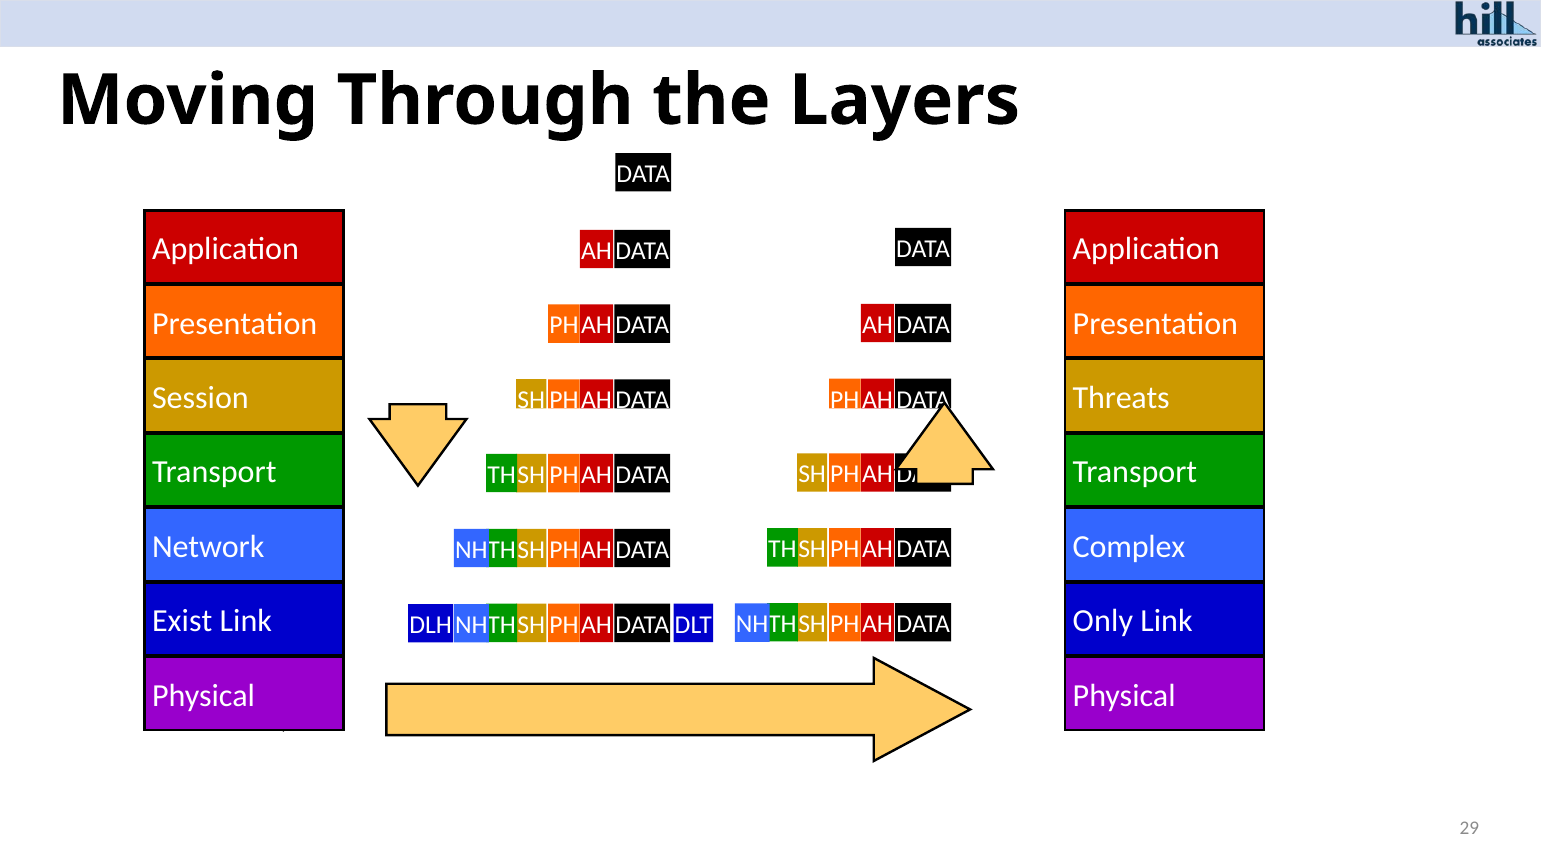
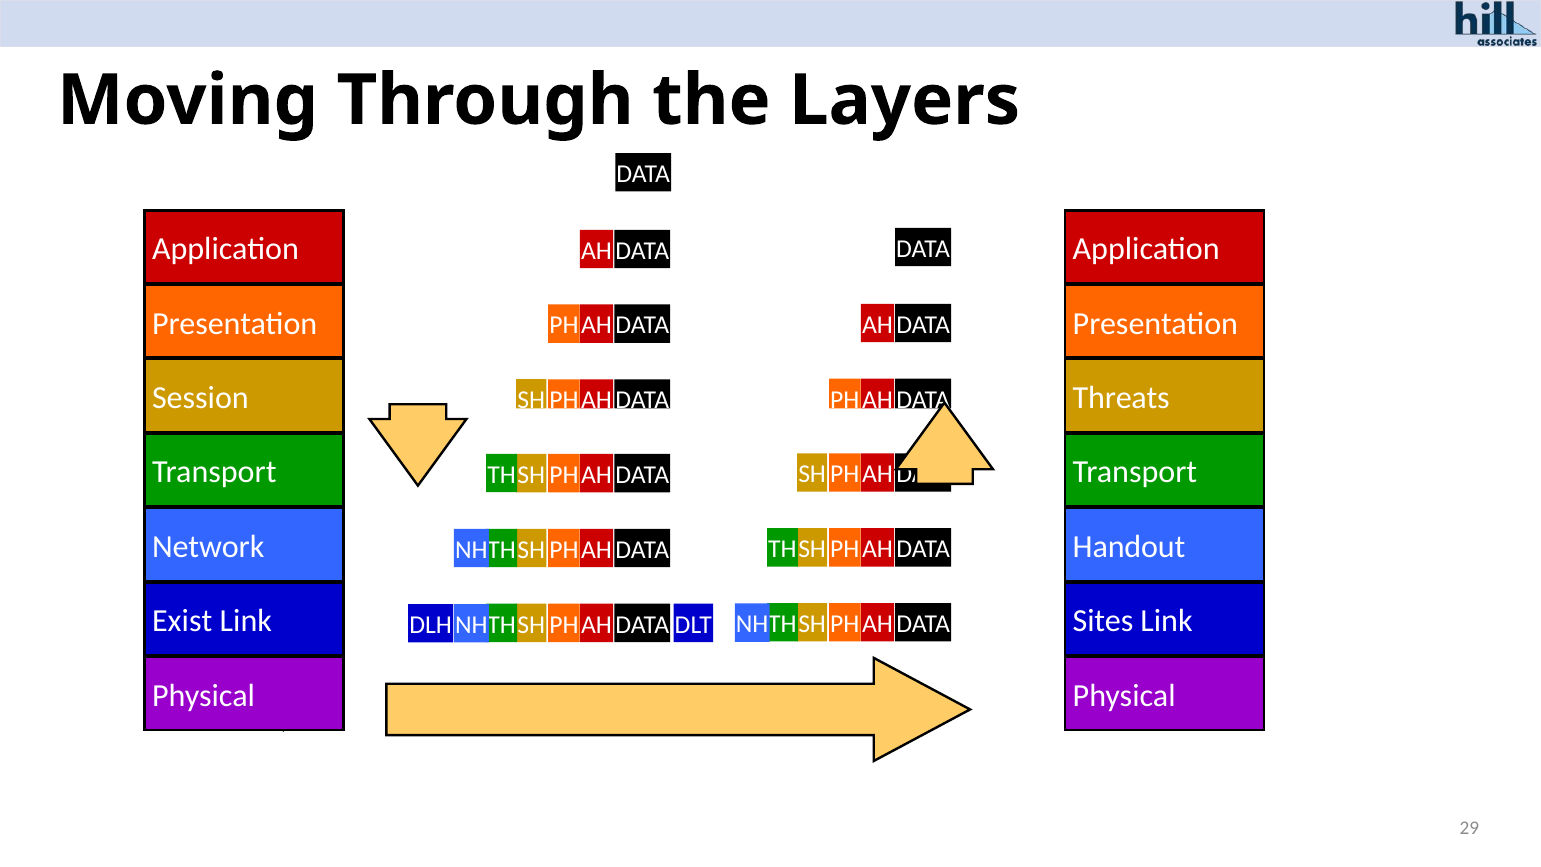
Complex: Complex -> Handout
Only: Only -> Sites
